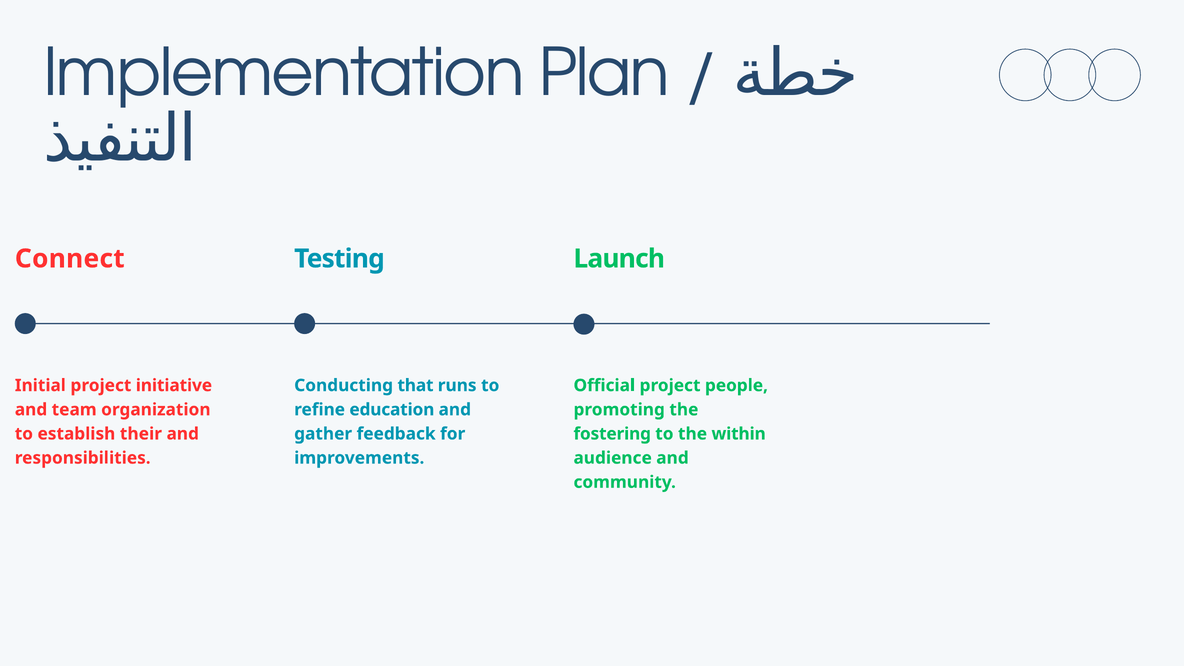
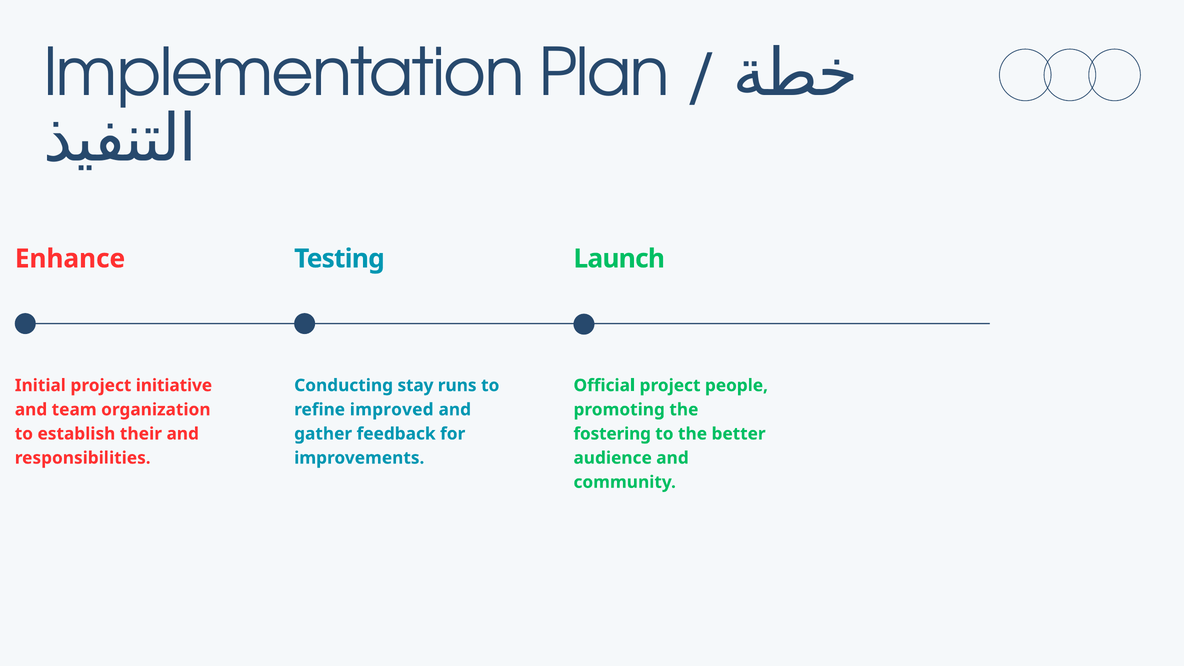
Connect: Connect -> Enhance
that: that -> stay
education: education -> improved
within: within -> better
